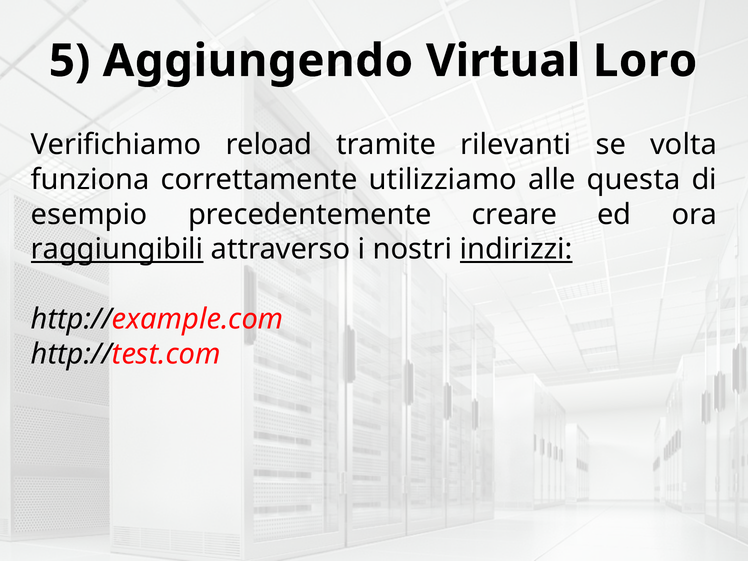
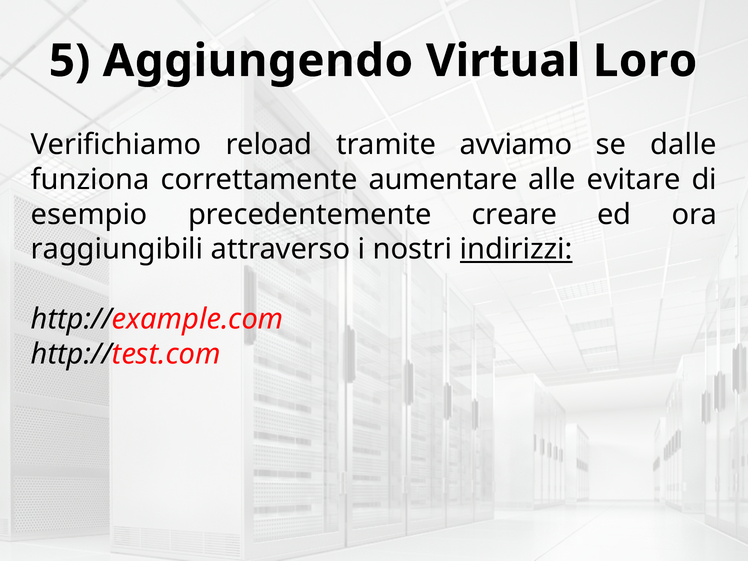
rilevanti: rilevanti -> avviamo
volta: volta -> dalle
utilizziamo: utilizziamo -> aumentare
questa: questa -> evitare
raggiungibili underline: present -> none
